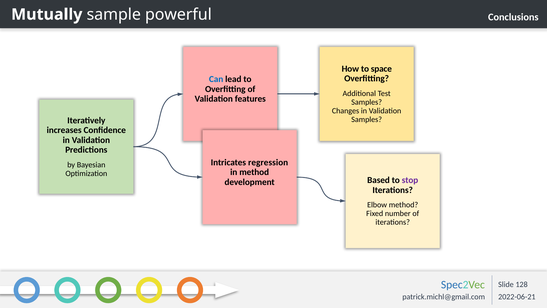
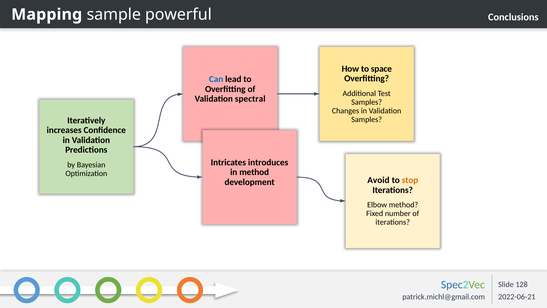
Mutually: Mutually -> Mapping
features: features -> spectral
regression: regression -> introduces
Based: Based -> Avoid
stop colour: purple -> orange
